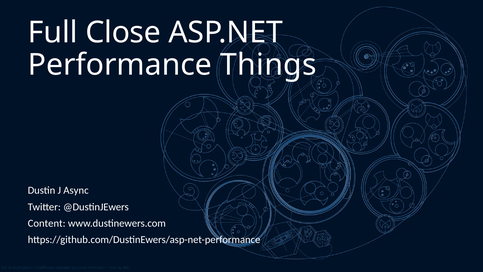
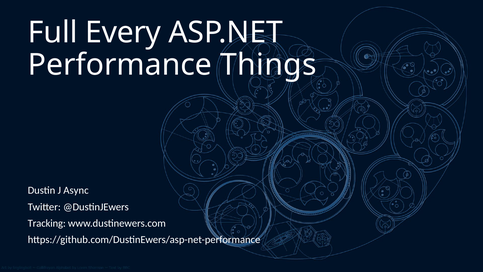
Close: Close -> Every
Content: Content -> Tracking
